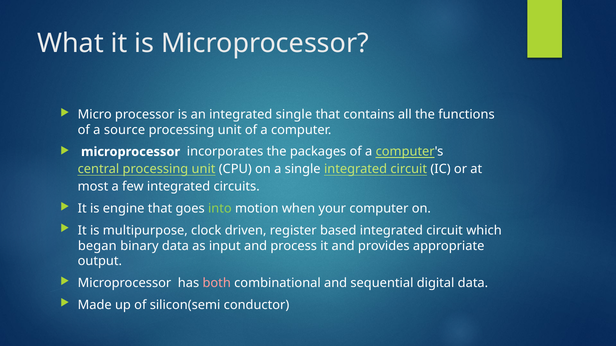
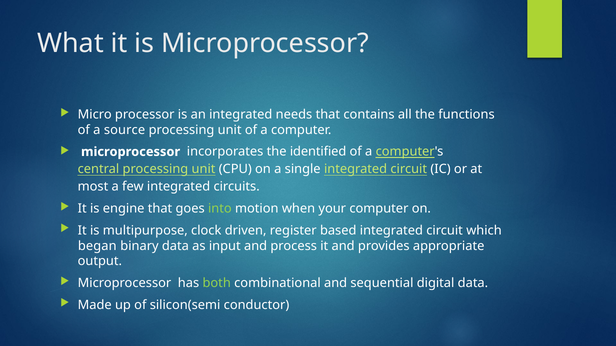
integrated single: single -> needs
packages: packages -> identified
both colour: pink -> light green
